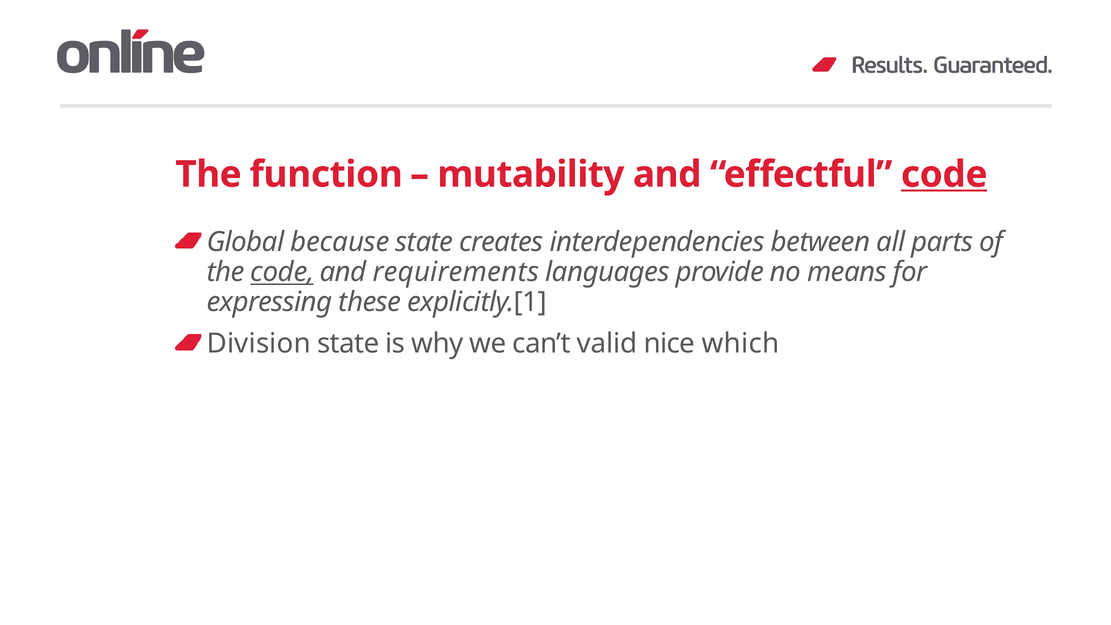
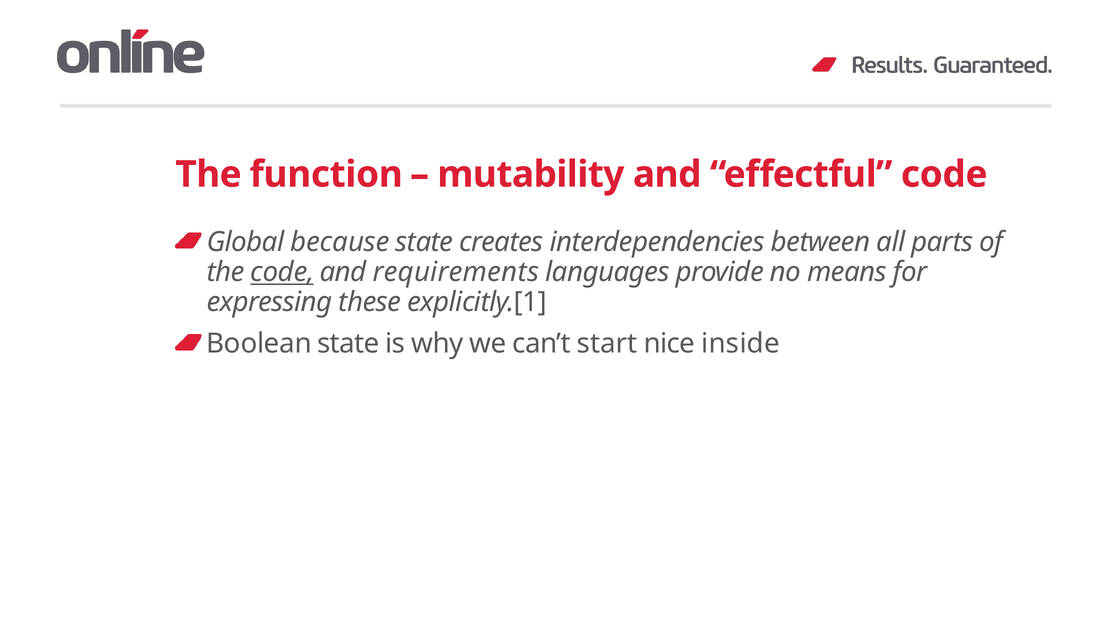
code at (944, 174) underline: present -> none
Division: Division -> Boolean
valid: valid -> start
which: which -> inside
